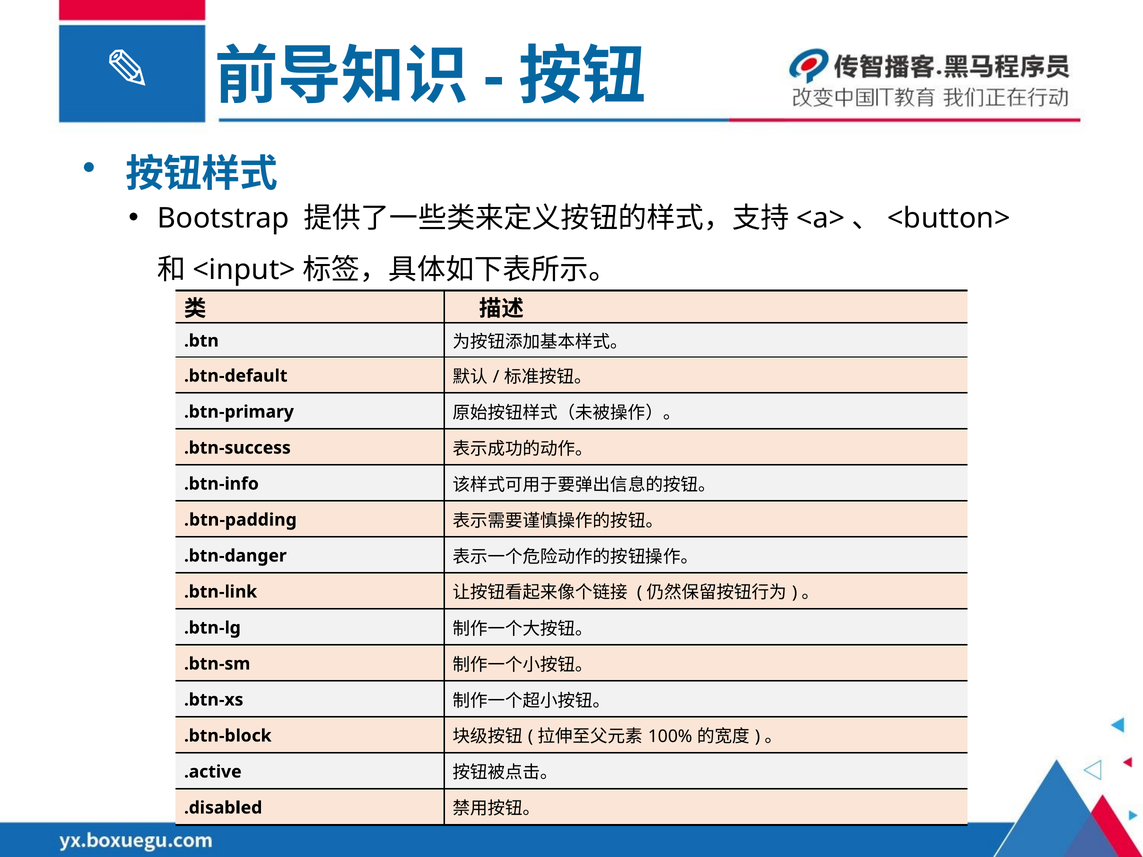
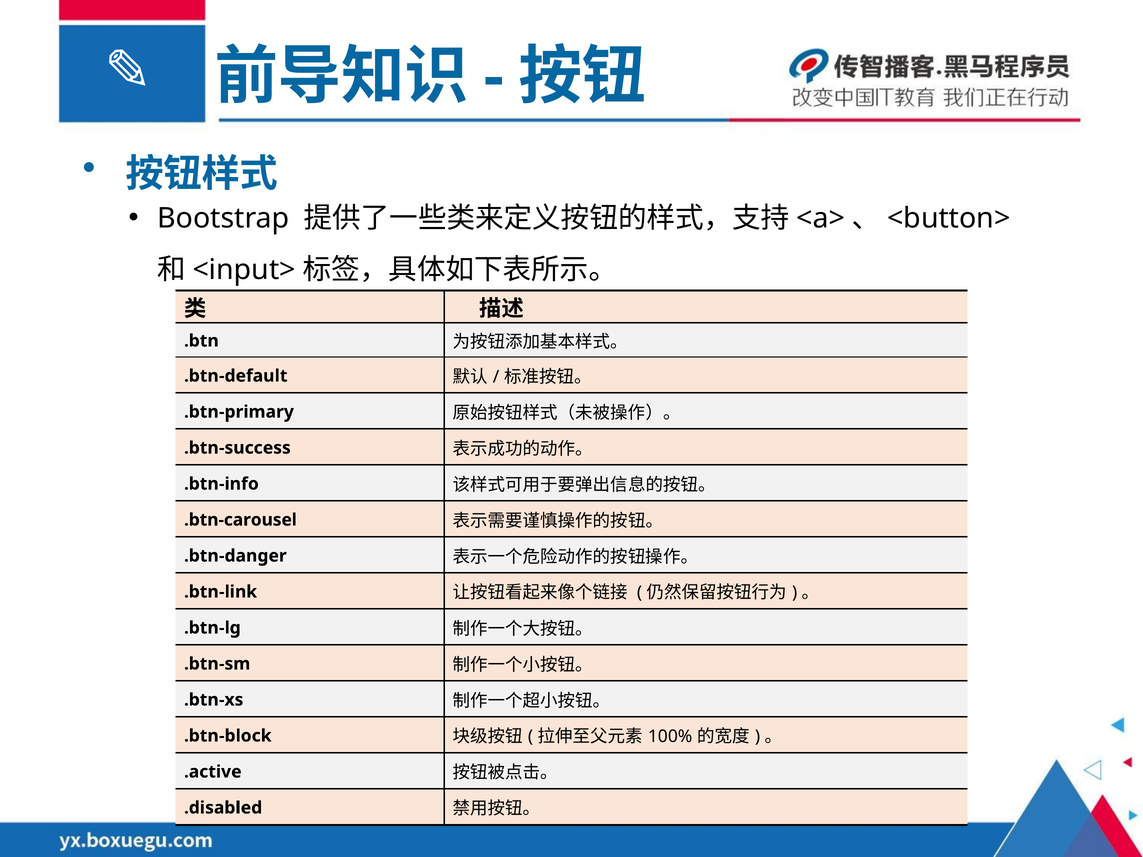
.btn-padding: .btn-padding -> .btn-carousel
